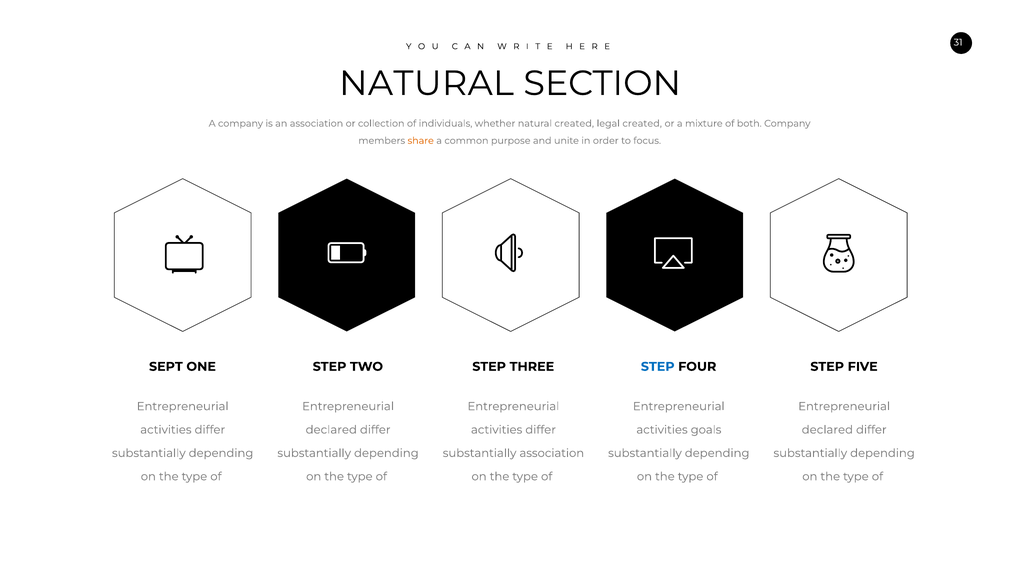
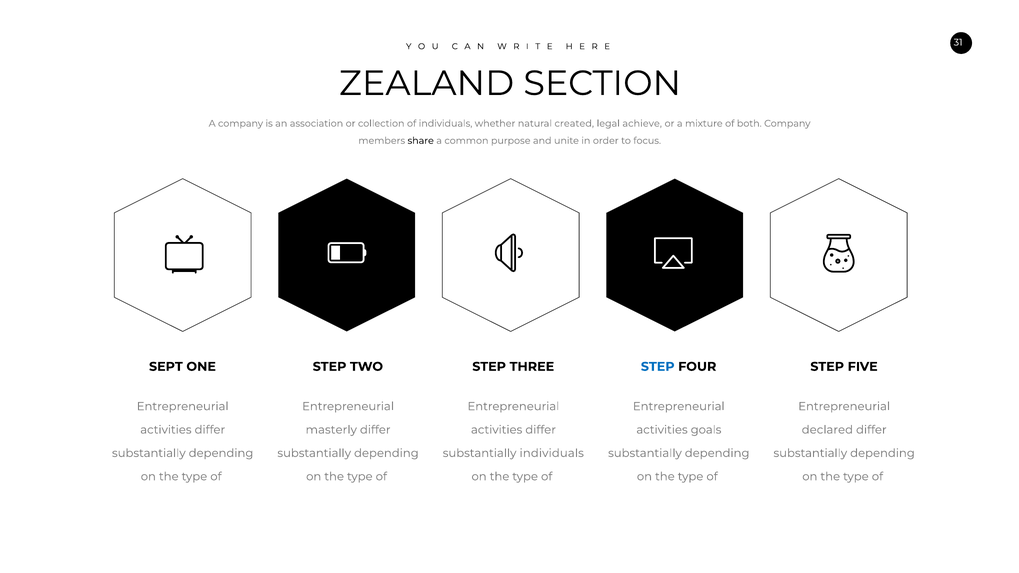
NATURAL at (426, 83): NATURAL -> ZEALAND
legal created: created -> achieve
share colour: orange -> black
declared at (331, 430): declared -> masterly
substantially association: association -> individuals
